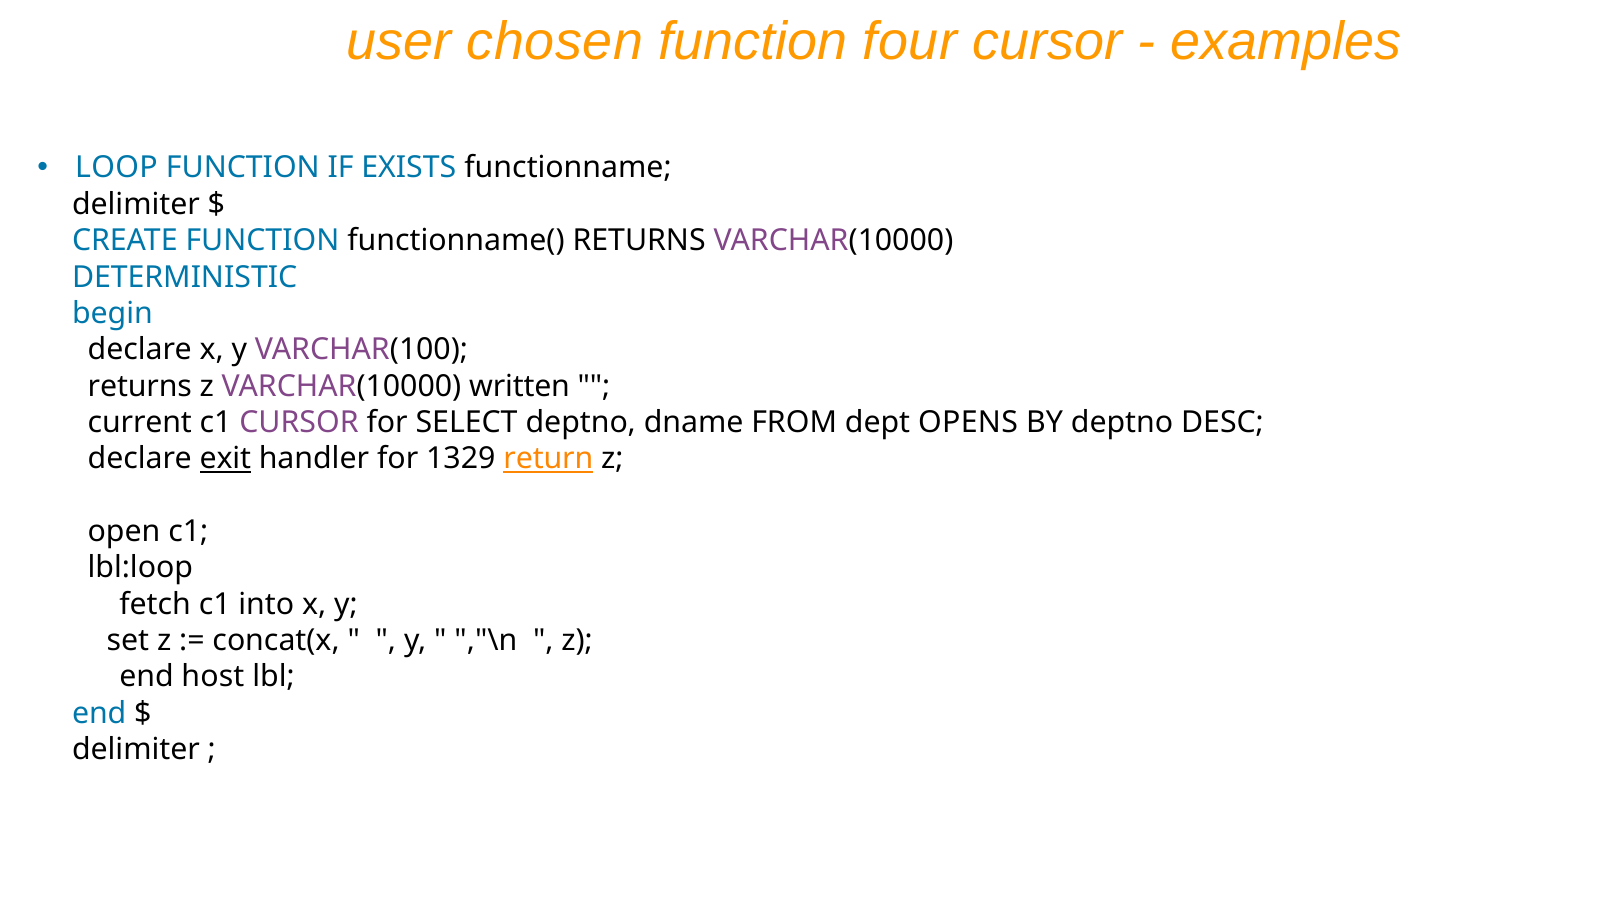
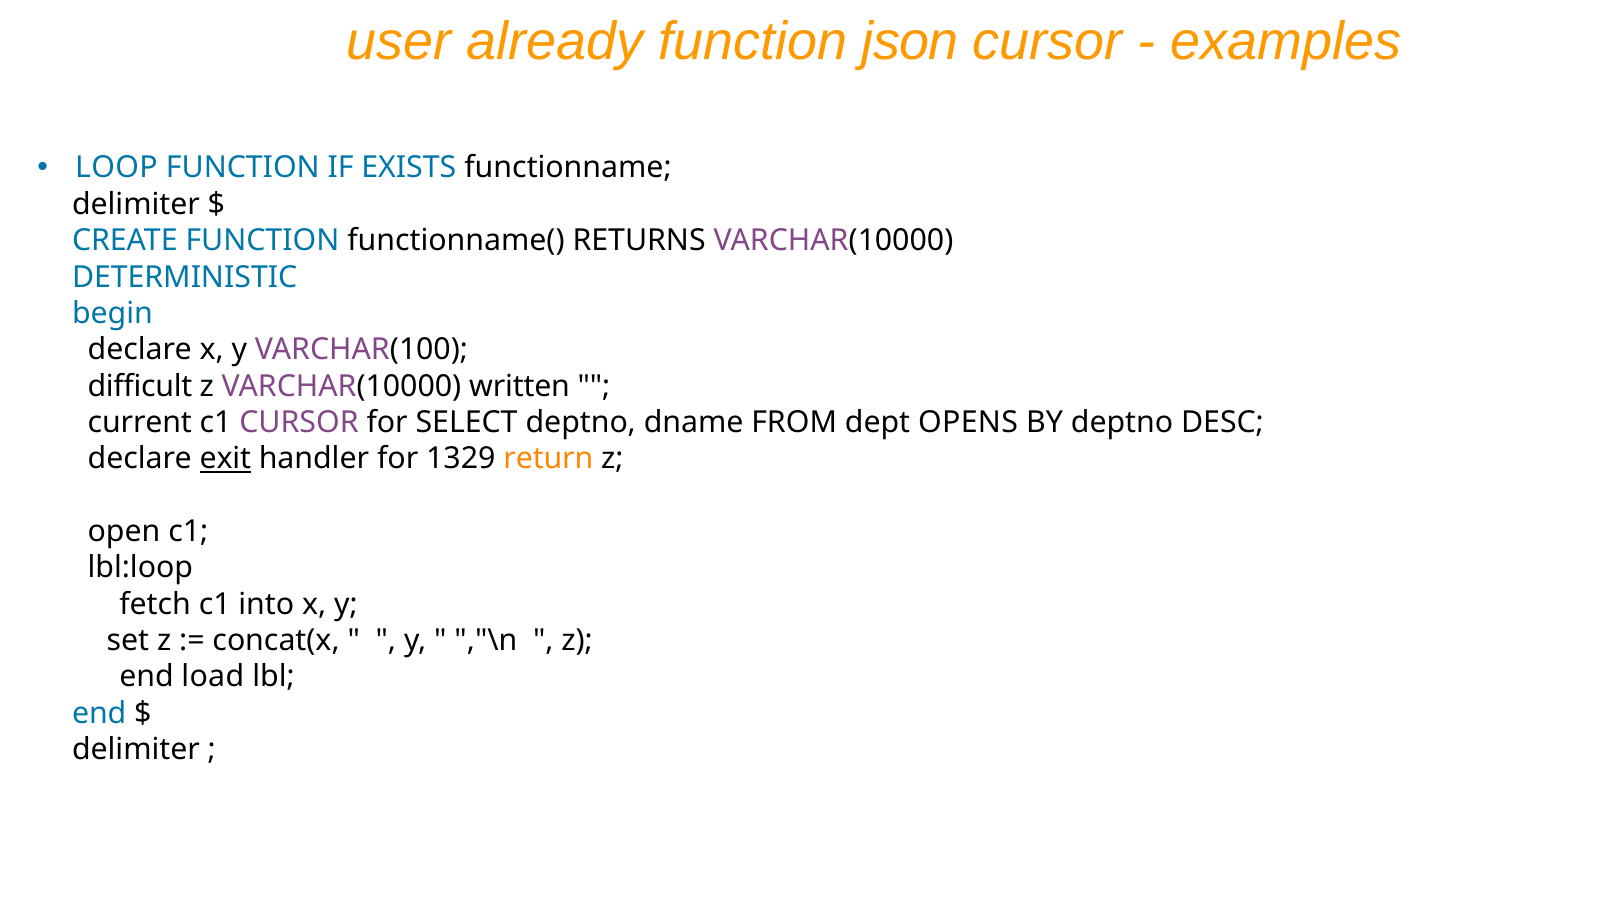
chosen: chosen -> already
four: four -> json
returns at (140, 386): returns -> difficult
return underline: present -> none
host: host -> load
